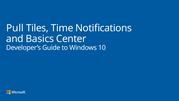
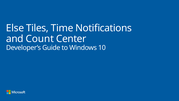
Pull: Pull -> Else
Basics: Basics -> Count
